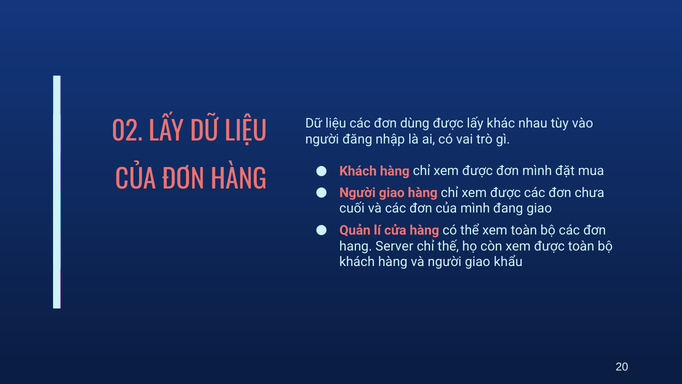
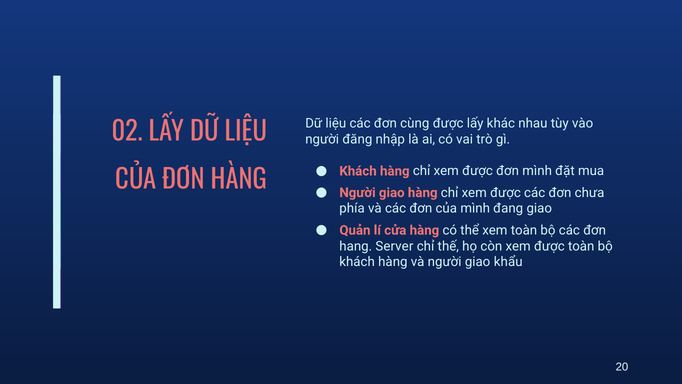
dùng: dùng -> cùng
cuối: cuối -> phía
